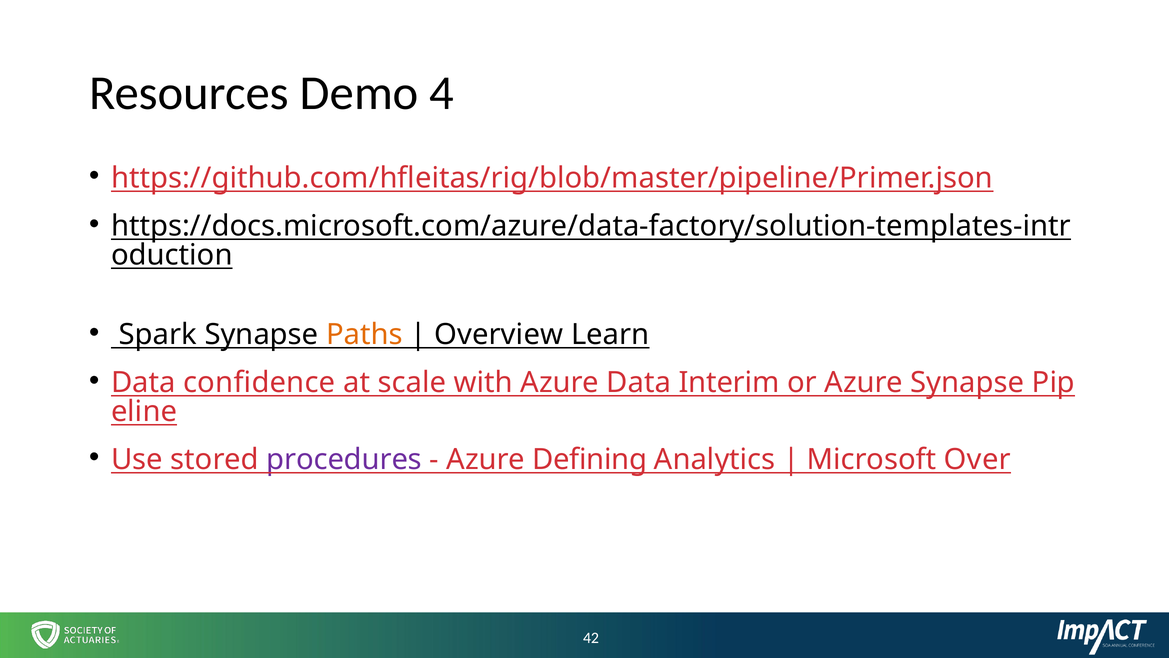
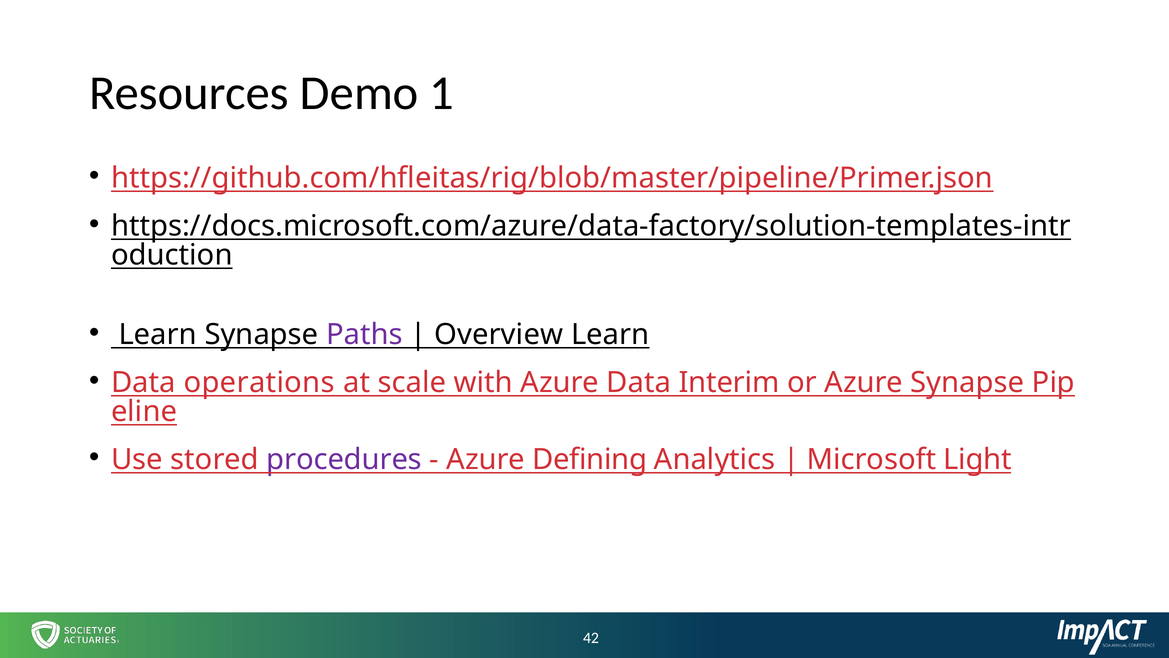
4: 4 -> 1
Spark at (158, 334): Spark -> Learn
Paths colour: orange -> purple
confidence: confidence -> operations
Over: Over -> Light
